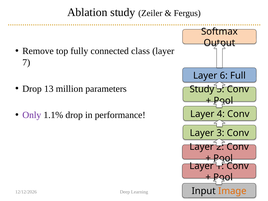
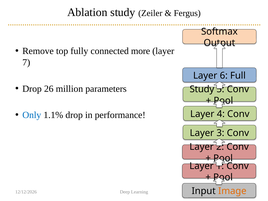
class: class -> more
13: 13 -> 26
Only colour: purple -> blue
